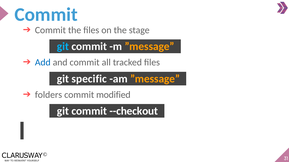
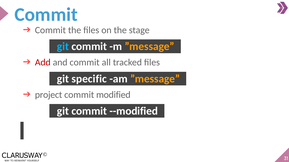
Add colour: blue -> red
folders: folders -> project
--checkout: --checkout -> --modified
